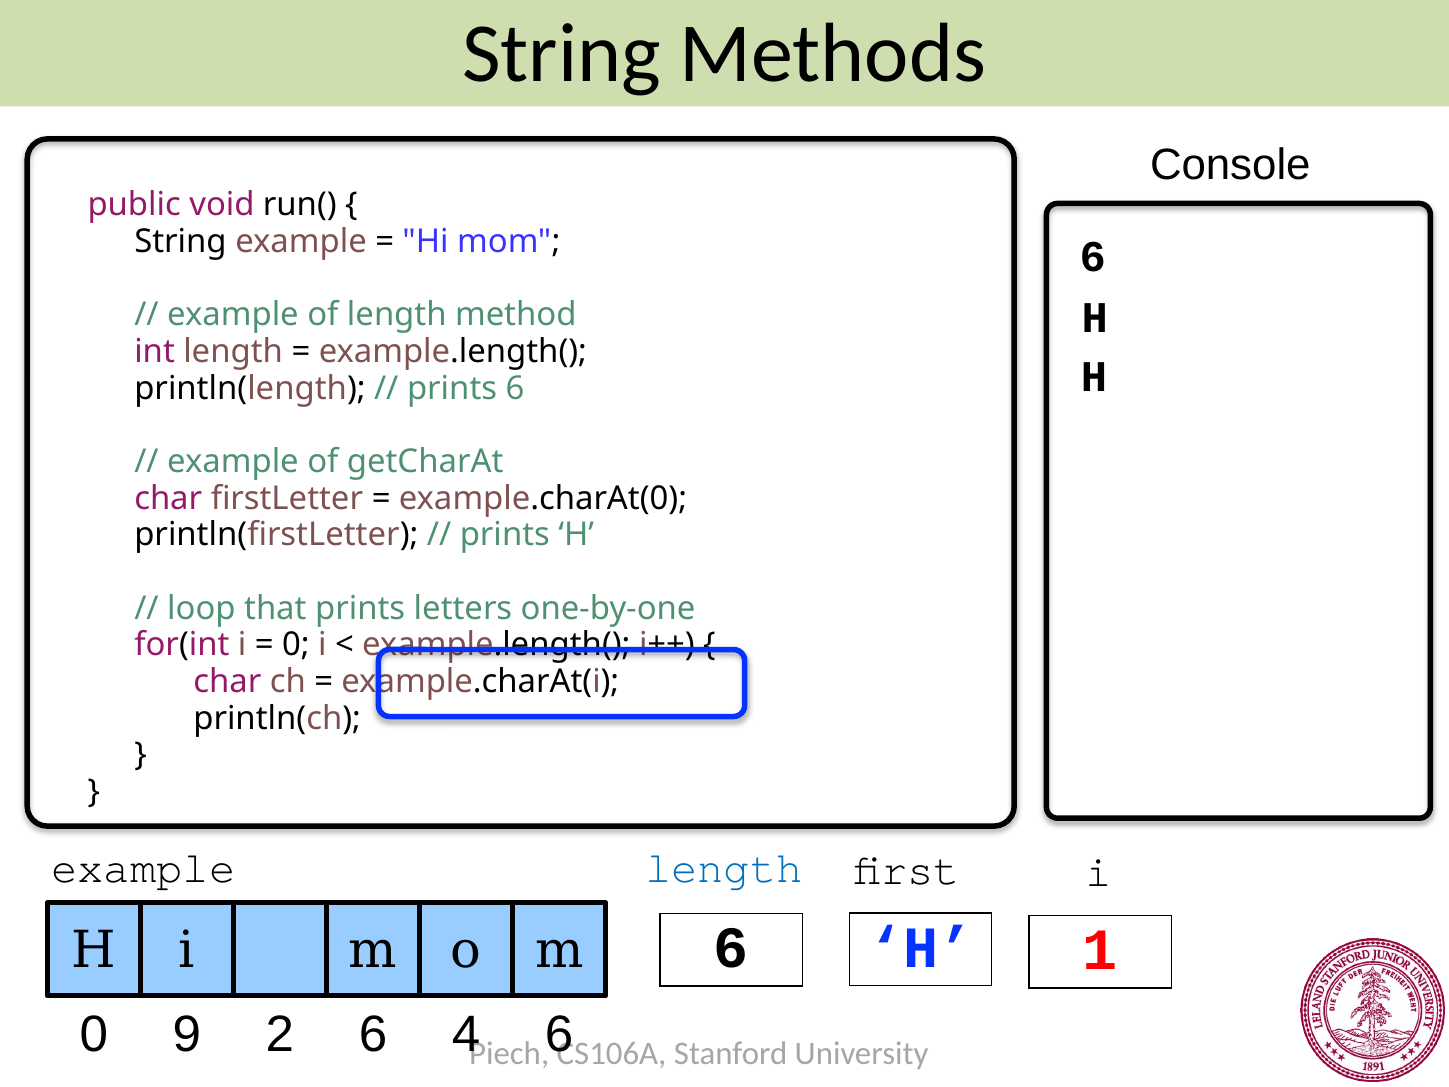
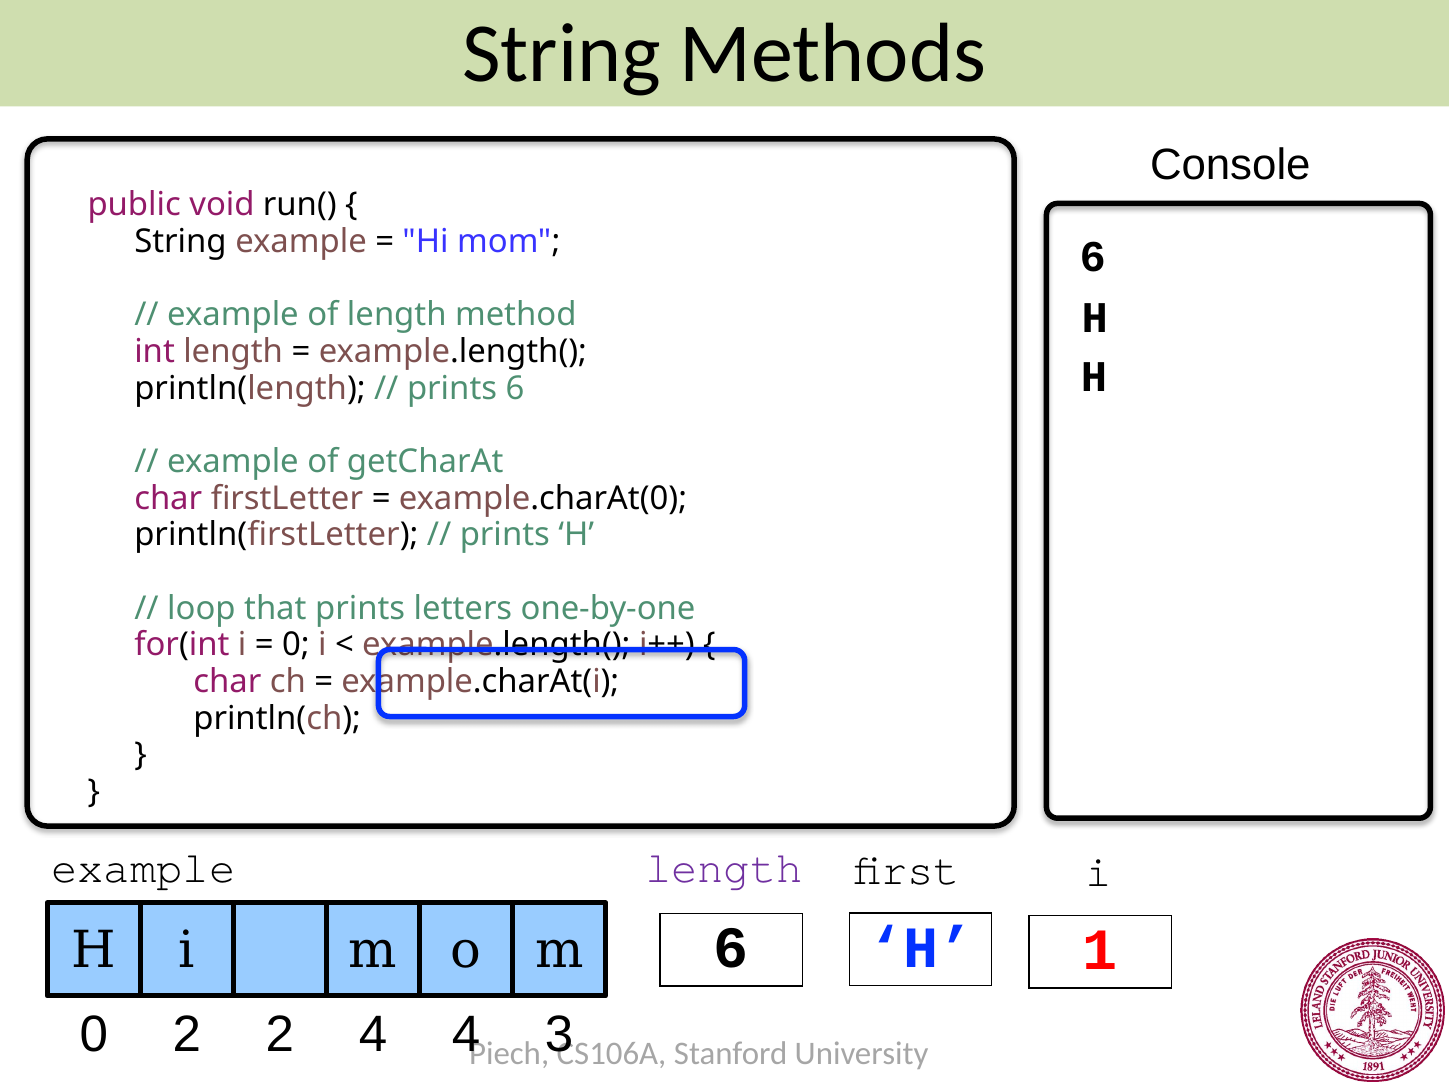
length at (724, 868) colour: blue -> purple
0 9: 9 -> 2
2 6: 6 -> 4
4 6: 6 -> 3
